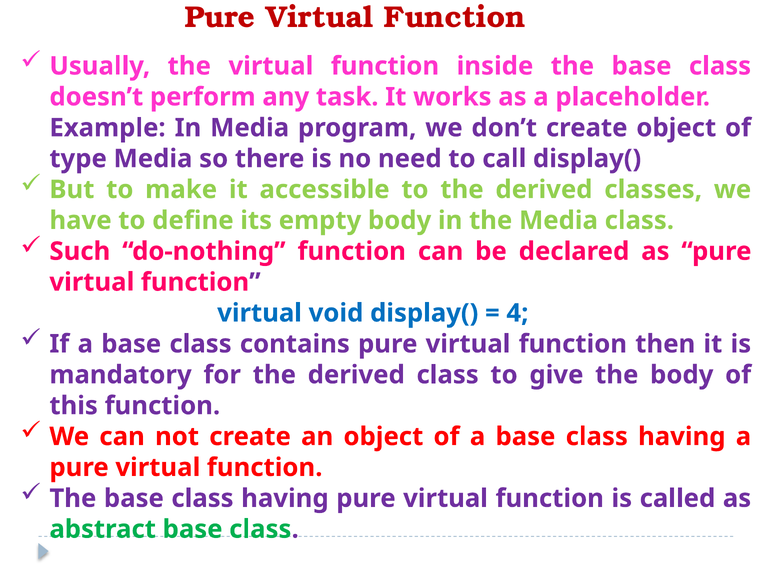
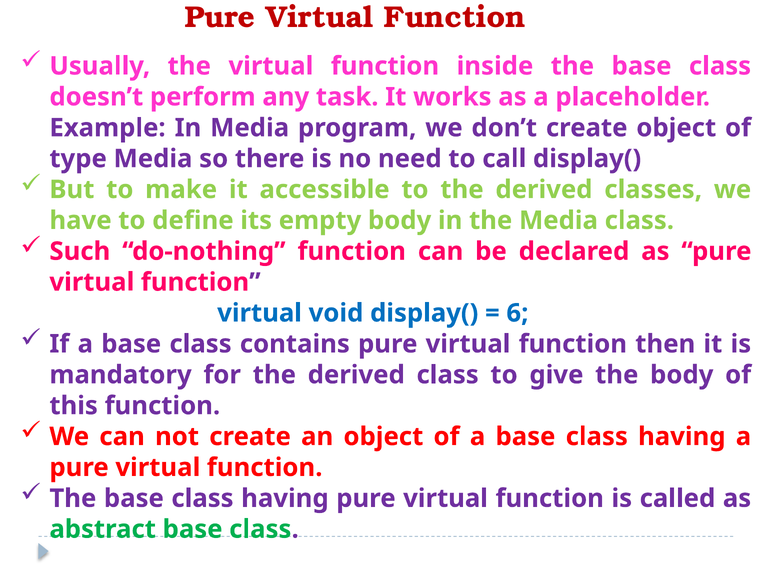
4: 4 -> 6
